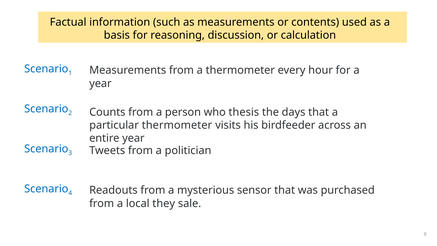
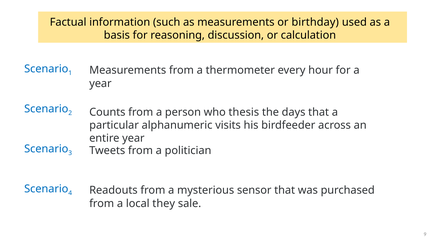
contents: contents -> birthday
particular thermometer: thermometer -> alphanumeric
